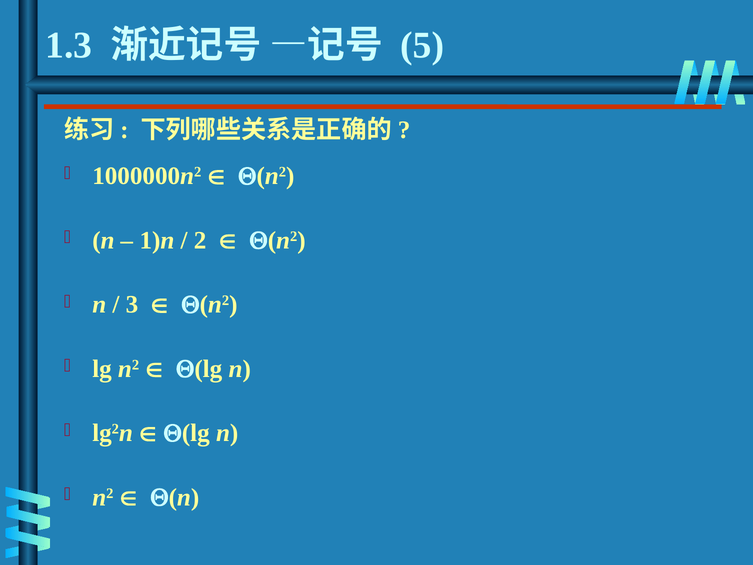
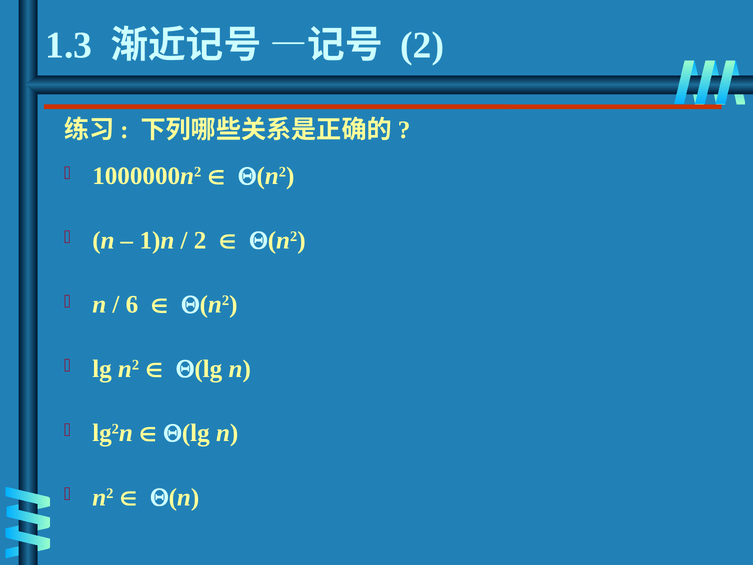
5 at (422, 45): 5 -> 2
3: 3 -> 6
